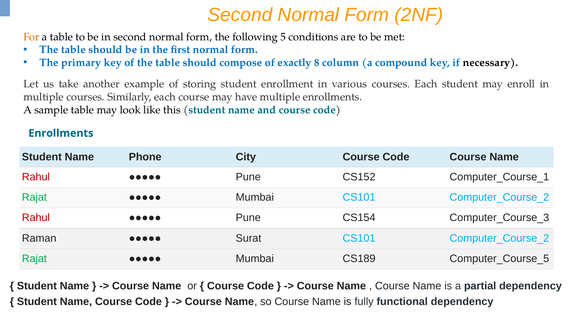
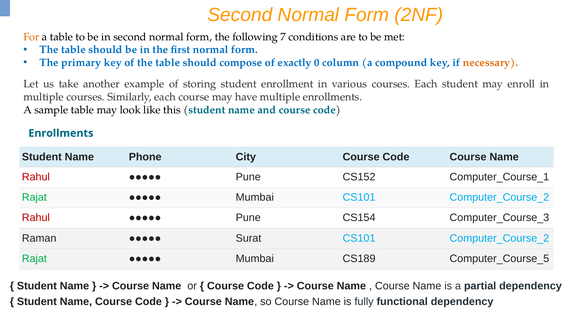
5: 5 -> 7
8: 8 -> 0
necessary colour: black -> orange
